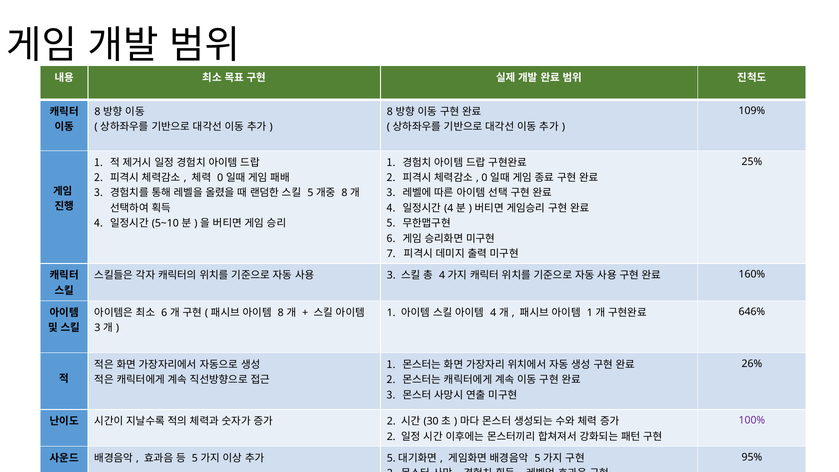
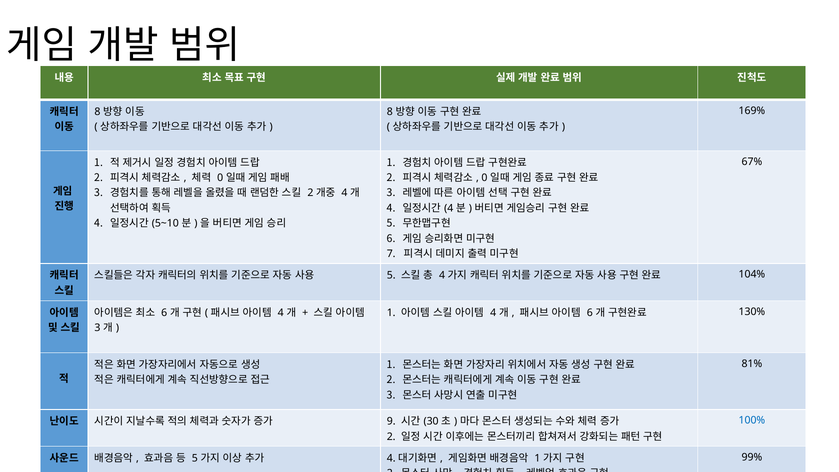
109%: 109% -> 169%
25%: 25% -> 67%
5 at (310, 193): 5 -> 2
8 at (344, 193): 8 -> 4
3 at (391, 275): 3 -> 5
160%: 160% -> 104%
8 at (281, 313): 8 -> 4
1 at (590, 313): 1 -> 6
646%: 646% -> 130%
26%: 26% -> 81%
2 at (391, 421): 2 -> 9
100% colour: purple -> blue
5 at (391, 458): 5 -> 4
5 at (537, 458): 5 -> 1
95%: 95% -> 99%
